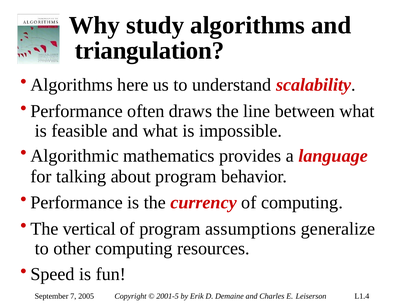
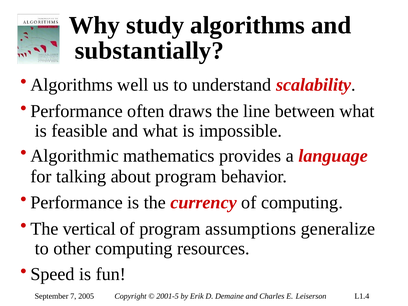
triangulation: triangulation -> substantially
here: here -> well
